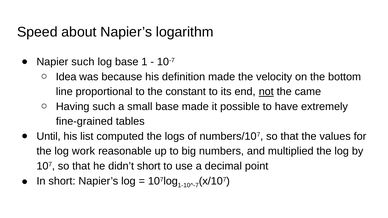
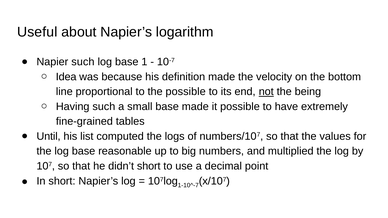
Speed: Speed -> Useful
the constant: constant -> possible
came: came -> being
the log work: work -> base
